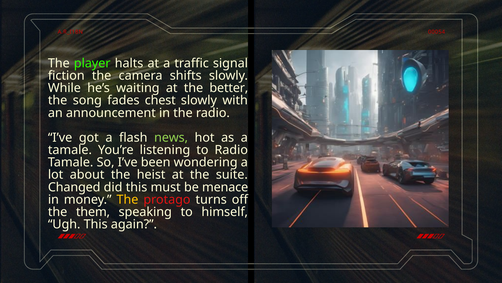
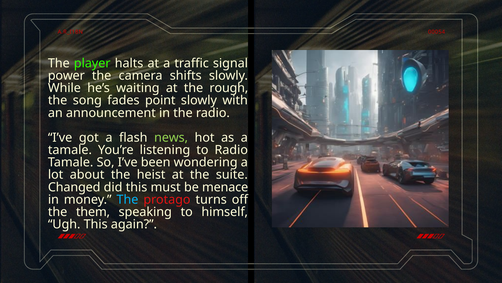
fiction: fiction -> power
better: better -> rough
chest: chest -> point
The at (127, 199) colour: yellow -> light blue
